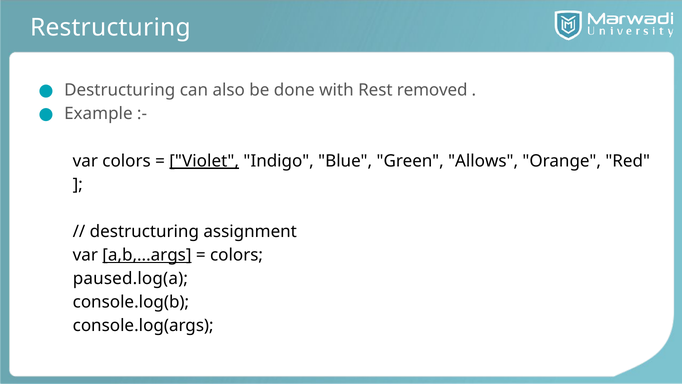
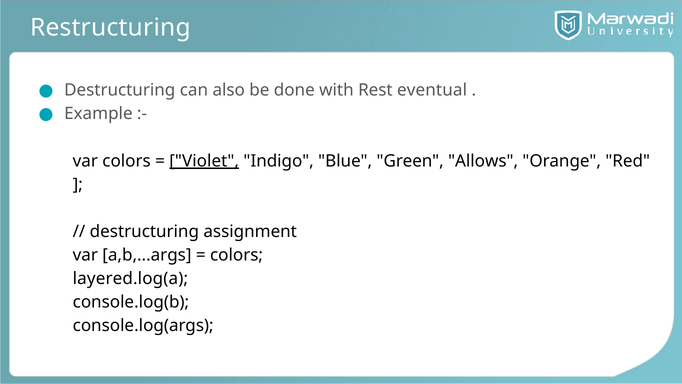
removed: removed -> eventual
a,b,...args underline: present -> none
paused.log(a: paused.log(a -> layered.log(a
